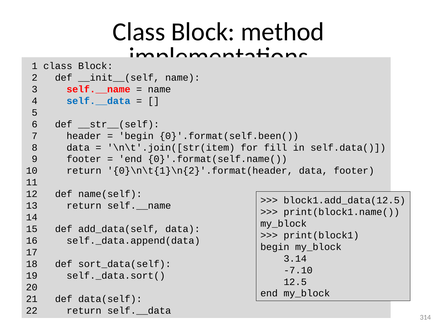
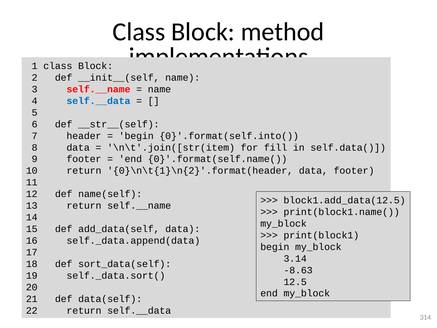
0}'.format(self.been(: 0}'.format(self.been( -> 0}'.format(self.into(
-7.10: -7.10 -> -8.63
